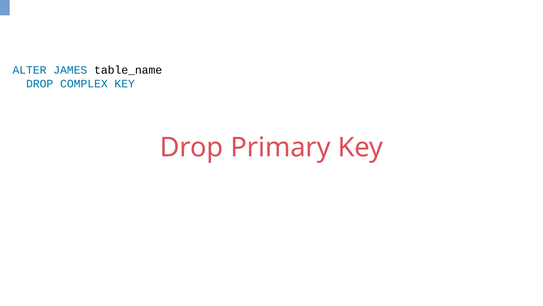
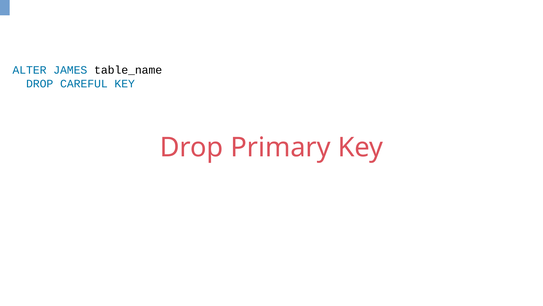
COMPLEX: COMPLEX -> CAREFUL
